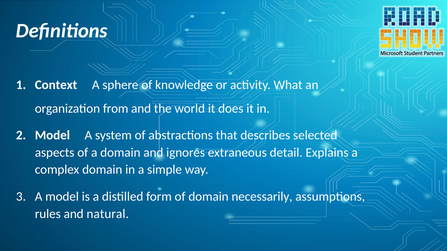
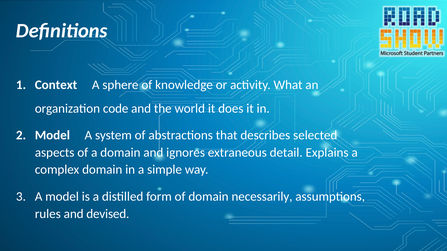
from: from -> code
natural: natural -> devised
